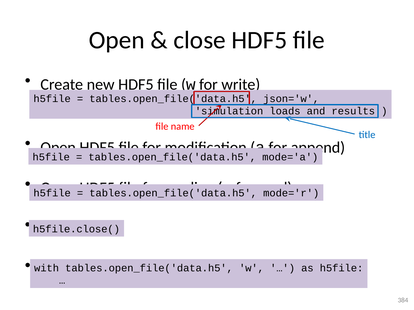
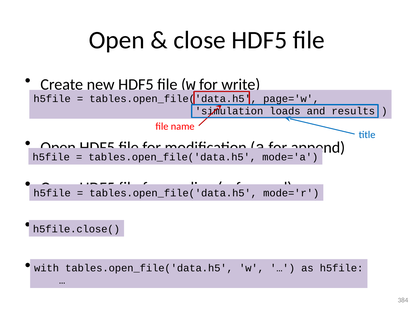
json='w: json='w -> page='w
